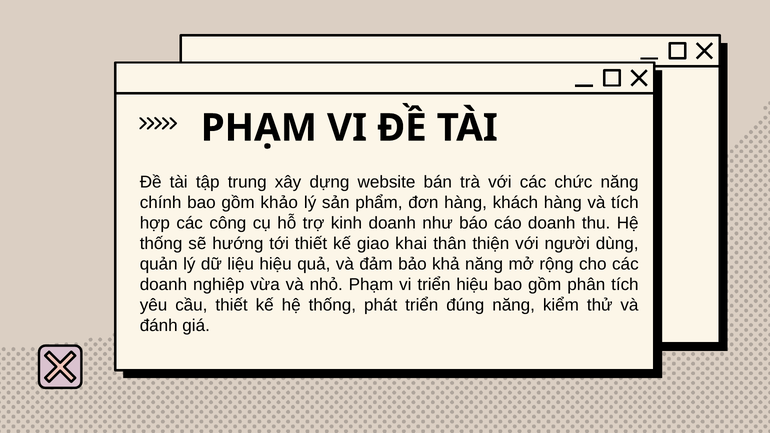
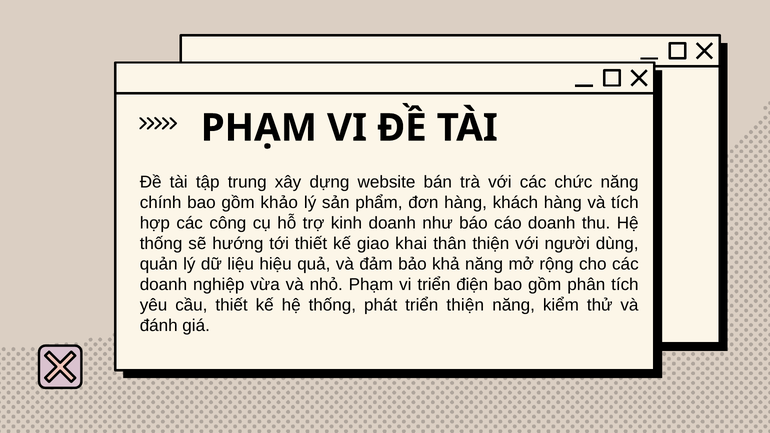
triển hiệu: hiệu -> điện
triển đúng: đúng -> thiện
